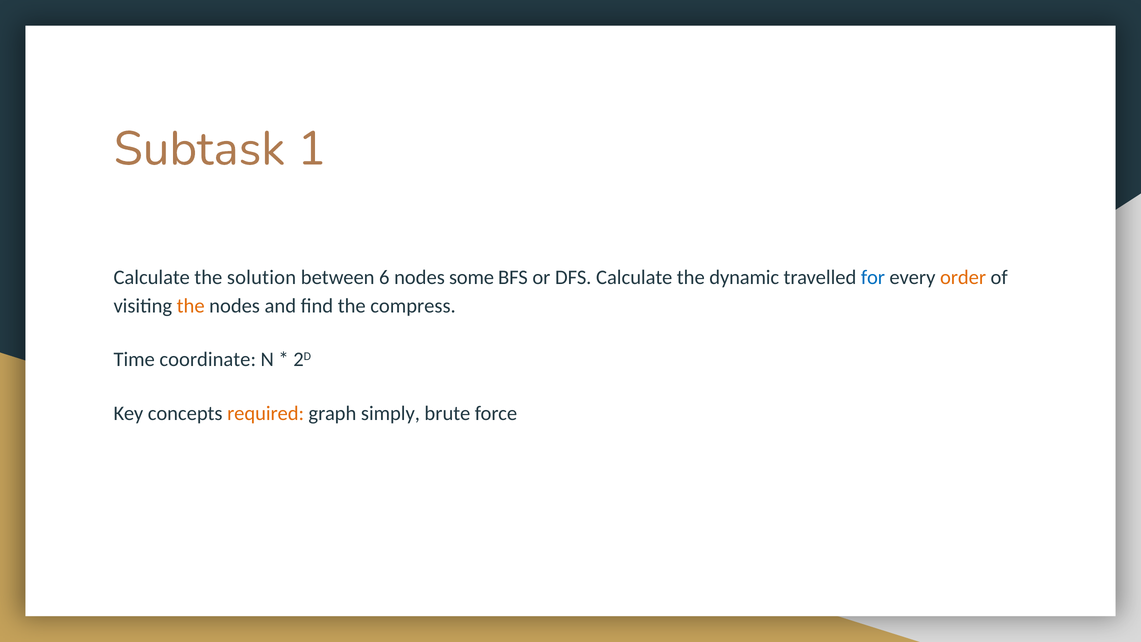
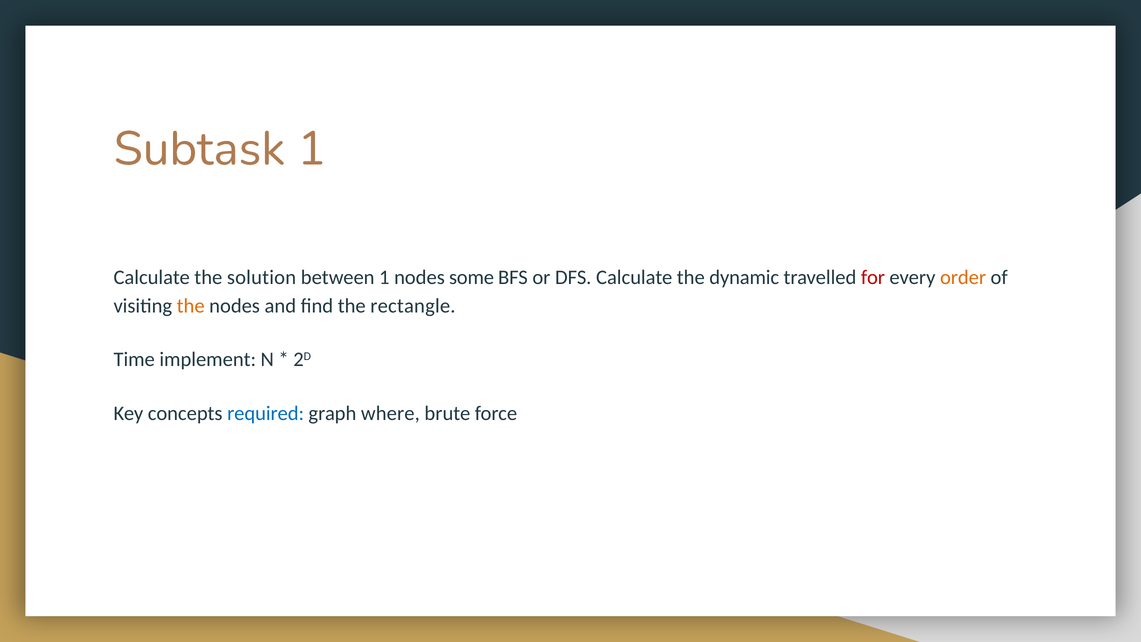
between 6: 6 -> 1
for colour: blue -> red
compress: compress -> rectangle
coordinate: coordinate -> implement
required colour: orange -> blue
simply: simply -> where
